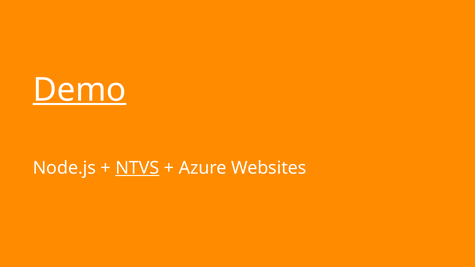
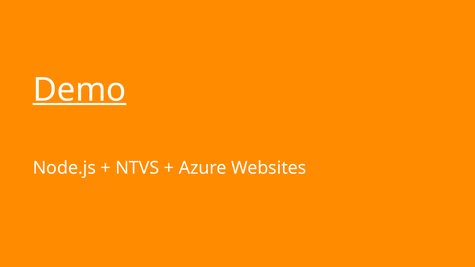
NTVS underline: present -> none
